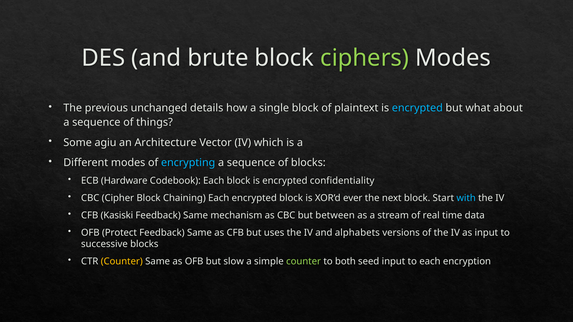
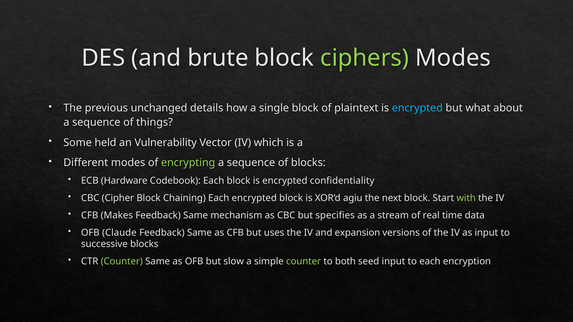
agiu: agiu -> held
Architecture: Architecture -> Vulnerability
encrypting colour: light blue -> light green
ever: ever -> agiu
with colour: light blue -> light green
Kasiski: Kasiski -> Makes
between: between -> specifies
Protect: Protect -> Claude
alphabets: alphabets -> expansion
Counter at (122, 262) colour: yellow -> light green
